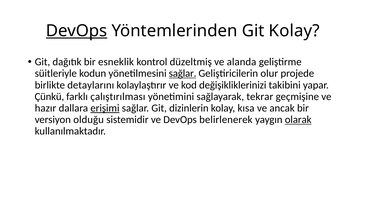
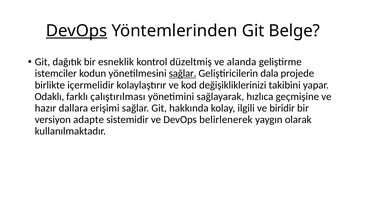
Git Kolay: Kolay -> Belge
süitleriyle: süitleriyle -> istemciler
olur: olur -> dala
detaylarını: detaylarını -> içermelidir
Çünkü: Çünkü -> Odaklı
tekrar: tekrar -> hızlıca
erişimi underline: present -> none
dizinlerin: dizinlerin -> hakkında
kısa: kısa -> ilgili
ancak: ancak -> biridir
olduğu: olduğu -> adapte
olarak underline: present -> none
